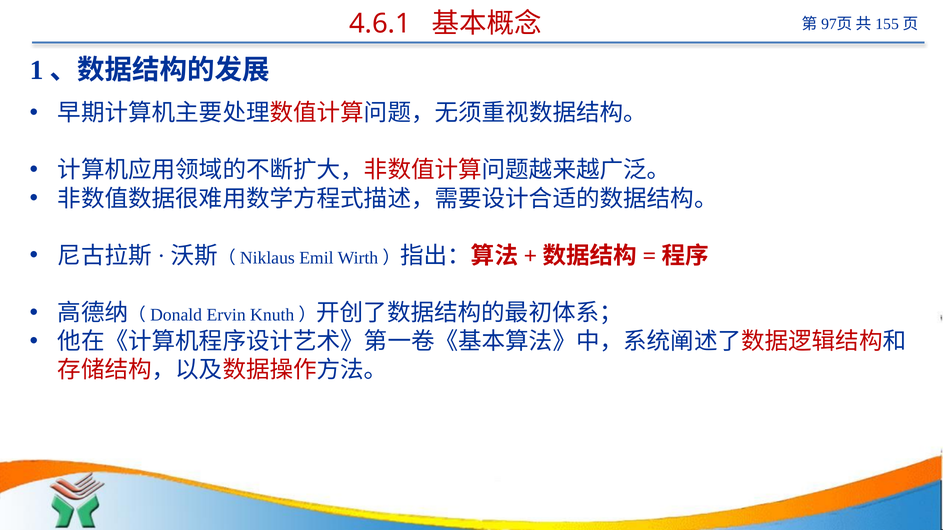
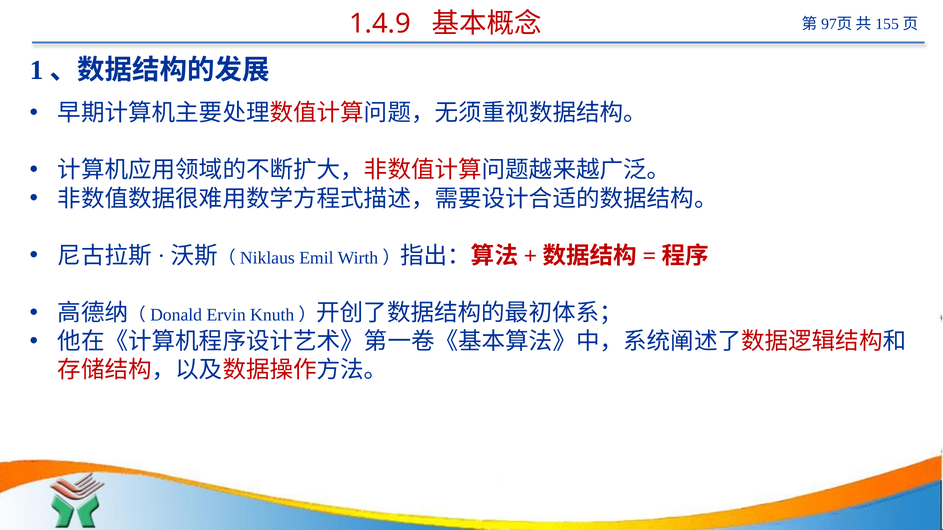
4.6.1: 4.6.1 -> 1.4.9
